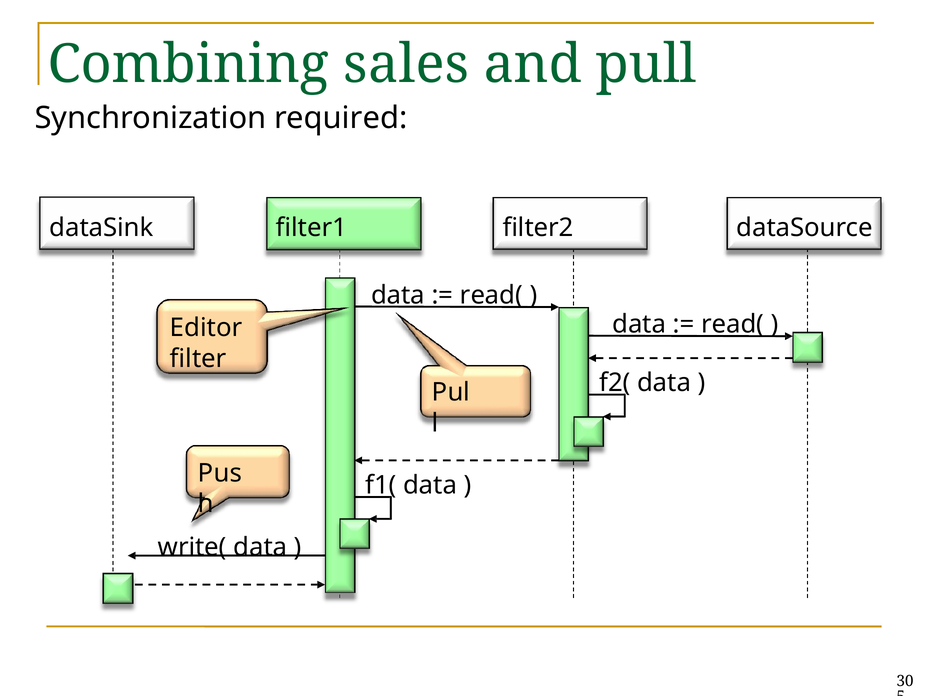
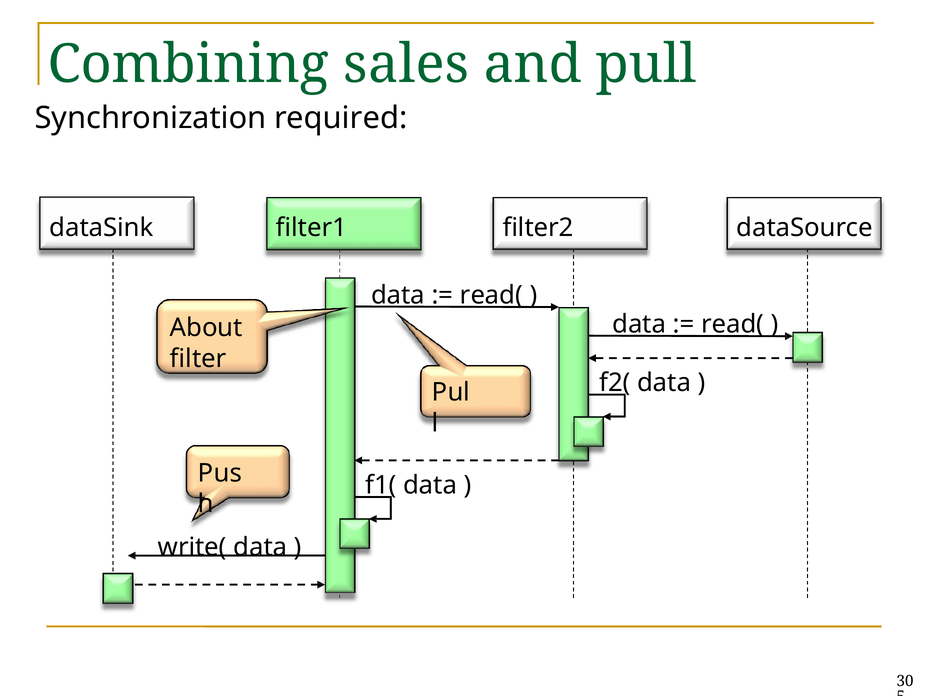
Editor: Editor -> About
